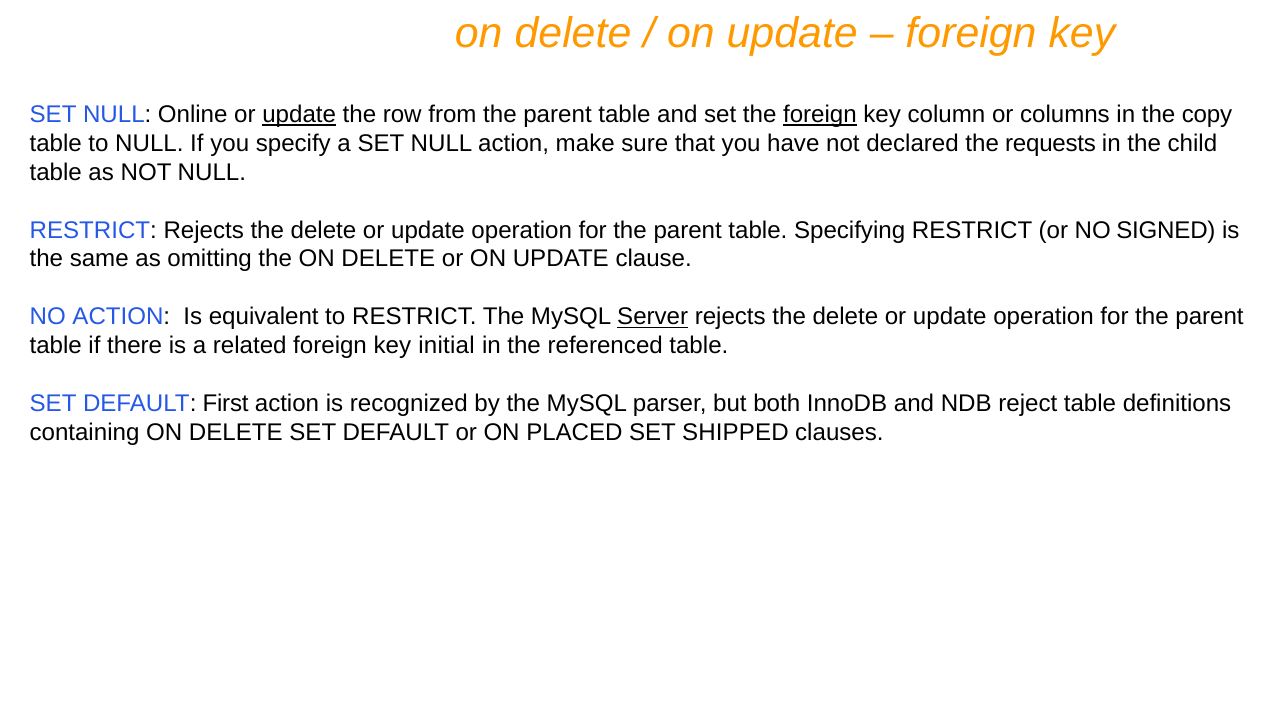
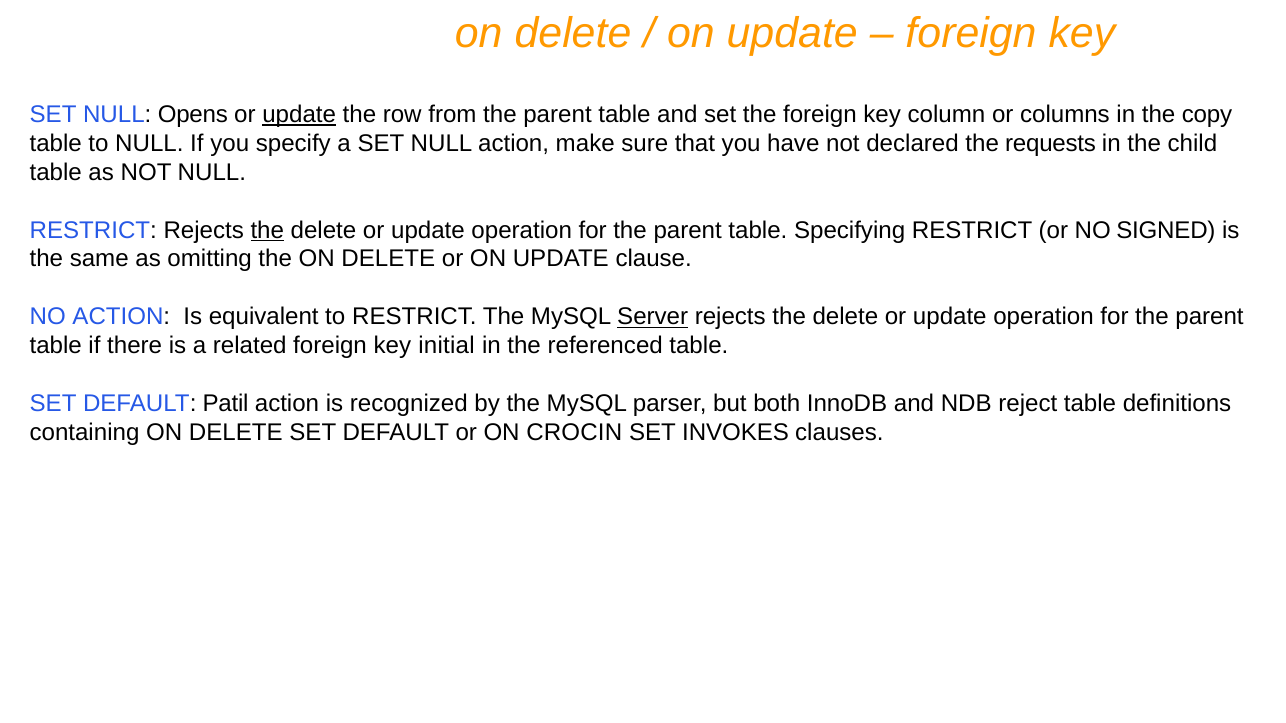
Online: Online -> Opens
foreign at (820, 115) underline: present -> none
the at (267, 230) underline: none -> present
First: First -> Patil
PLACED: PLACED -> CROCIN
SHIPPED: SHIPPED -> INVOKES
